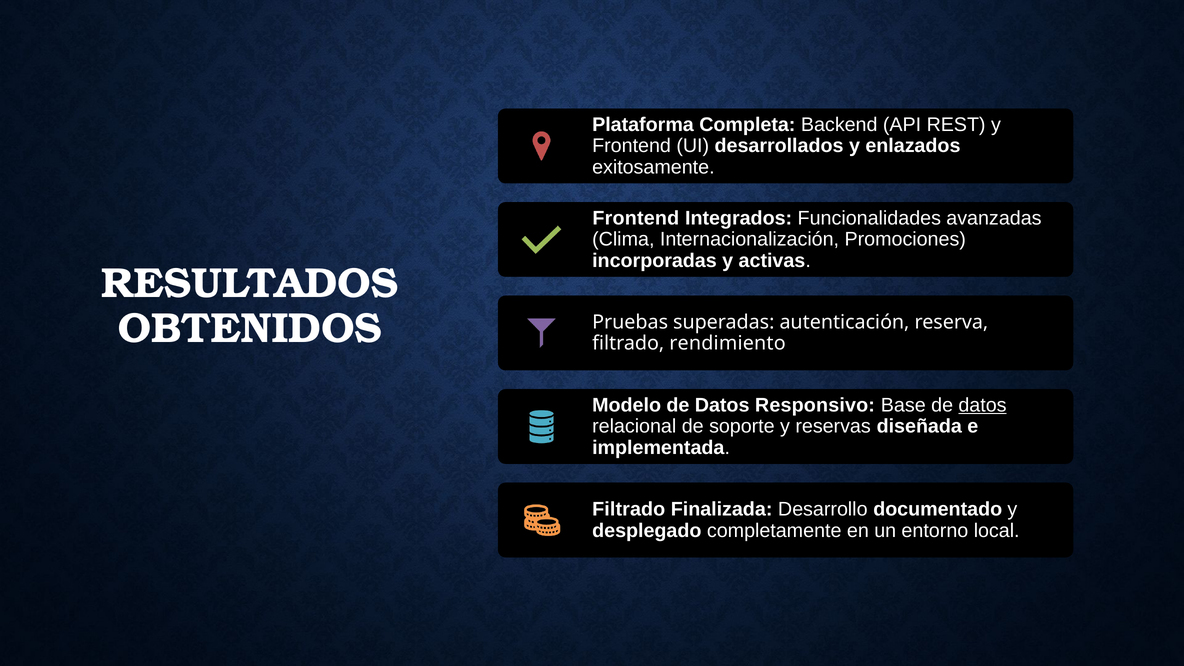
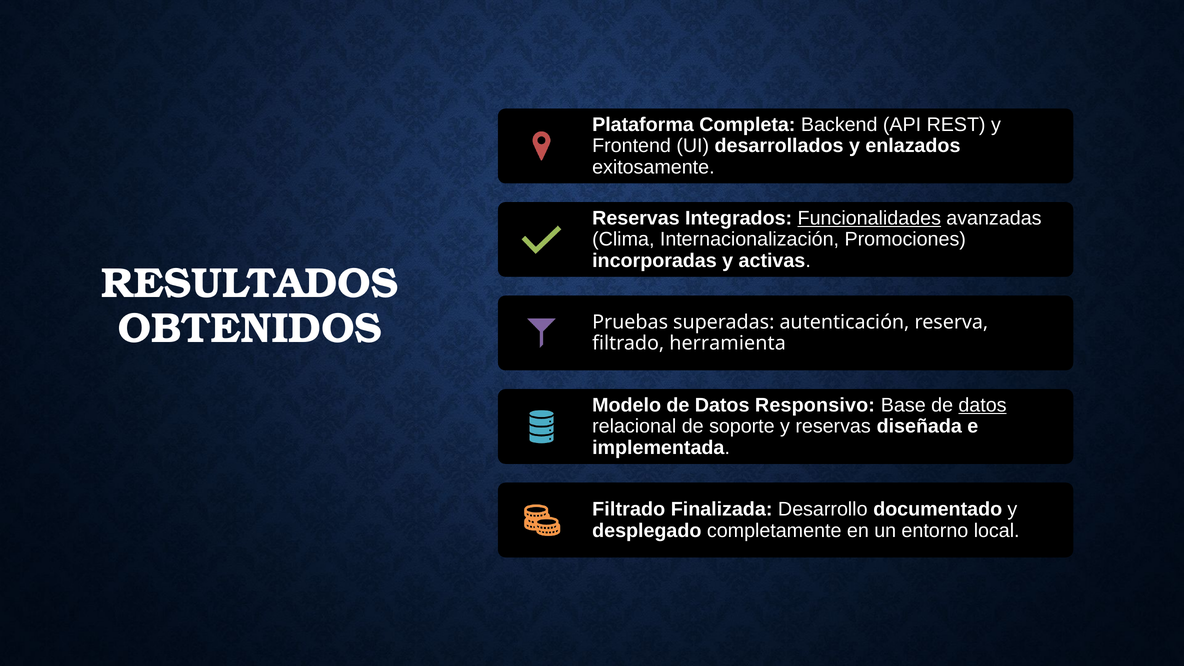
Frontend at (636, 218): Frontend -> Reservas
Funcionalidades underline: none -> present
rendimiento: rendimiento -> herramienta
